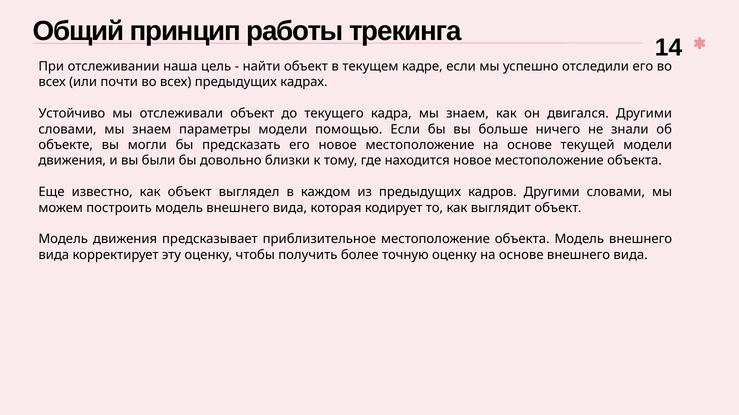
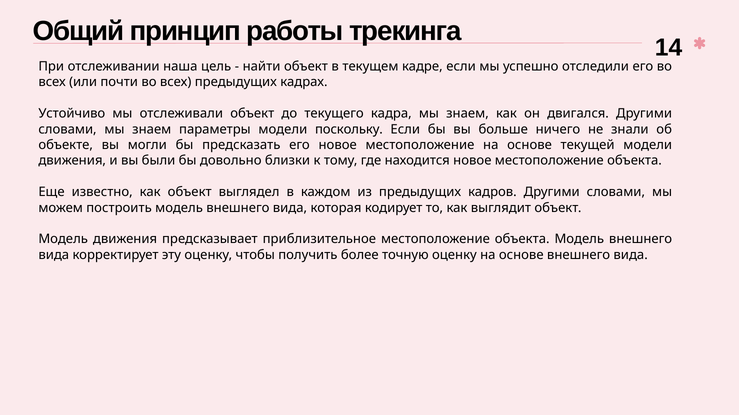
помощью: помощью -> поскольку
